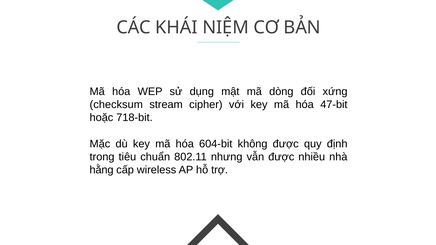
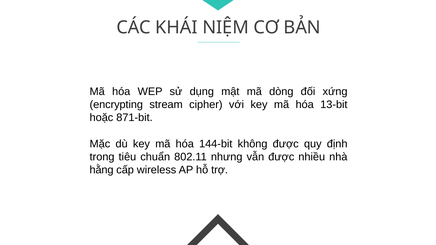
checksum: checksum -> encrypting
47-bit: 47-bit -> 13-bit
718-bit: 718-bit -> 871-bit
604-bit: 604-bit -> 144-bit
